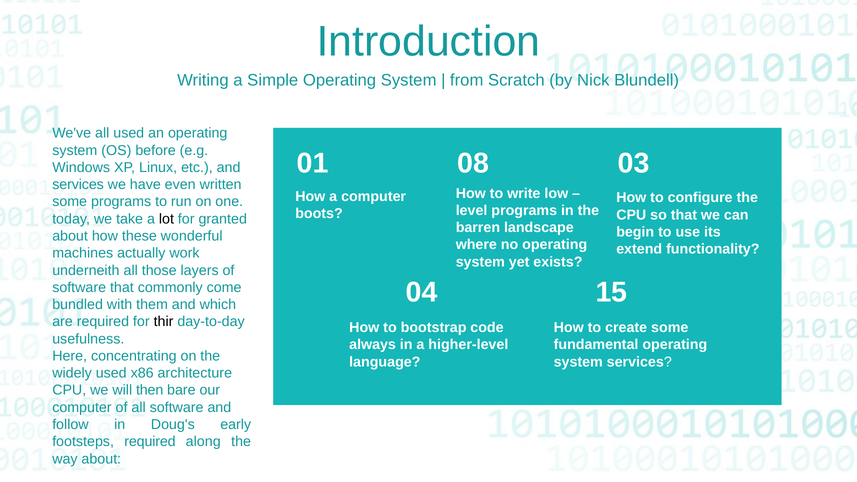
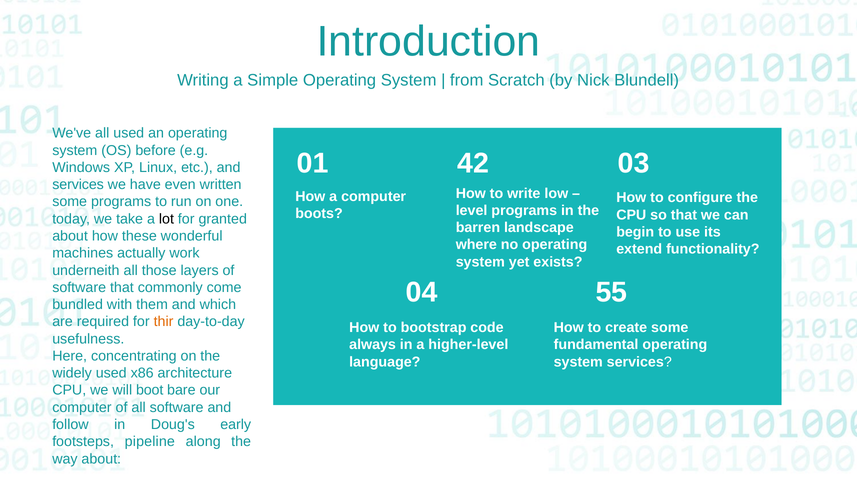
08: 08 -> 42
15: 15 -> 55
thir colour: black -> orange
then: then -> boot
footsteps required: required -> pipeline
